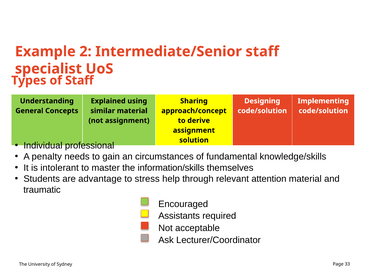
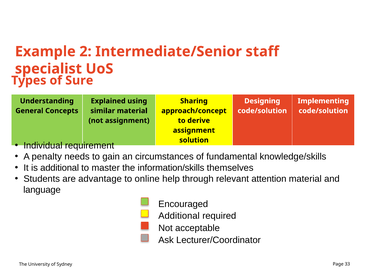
of Staff: Staff -> Sure
professional: professional -> requirement
is intolerant: intolerant -> additional
stress: stress -> online
traumatic: traumatic -> language
Assistants at (179, 216): Assistants -> Additional
